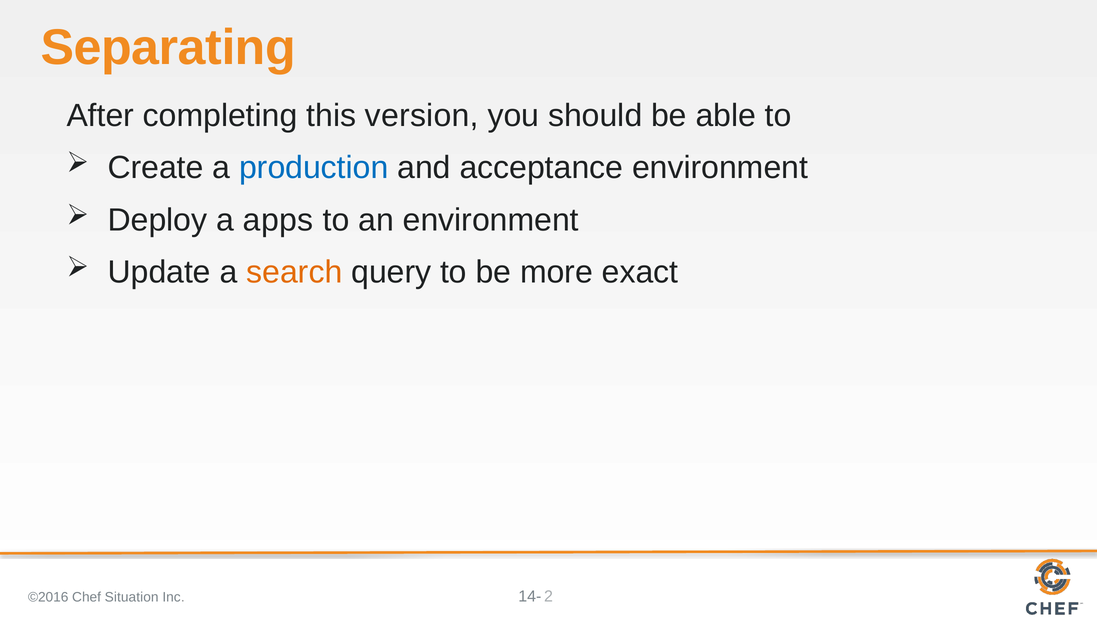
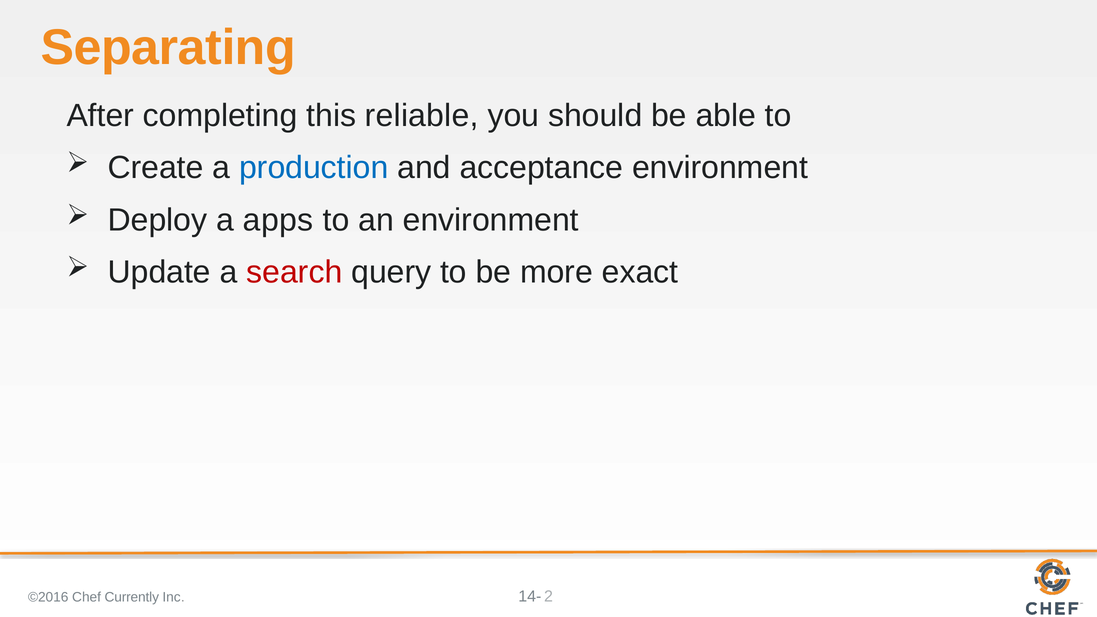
version: version -> reliable
search colour: orange -> red
Situation: Situation -> Currently
